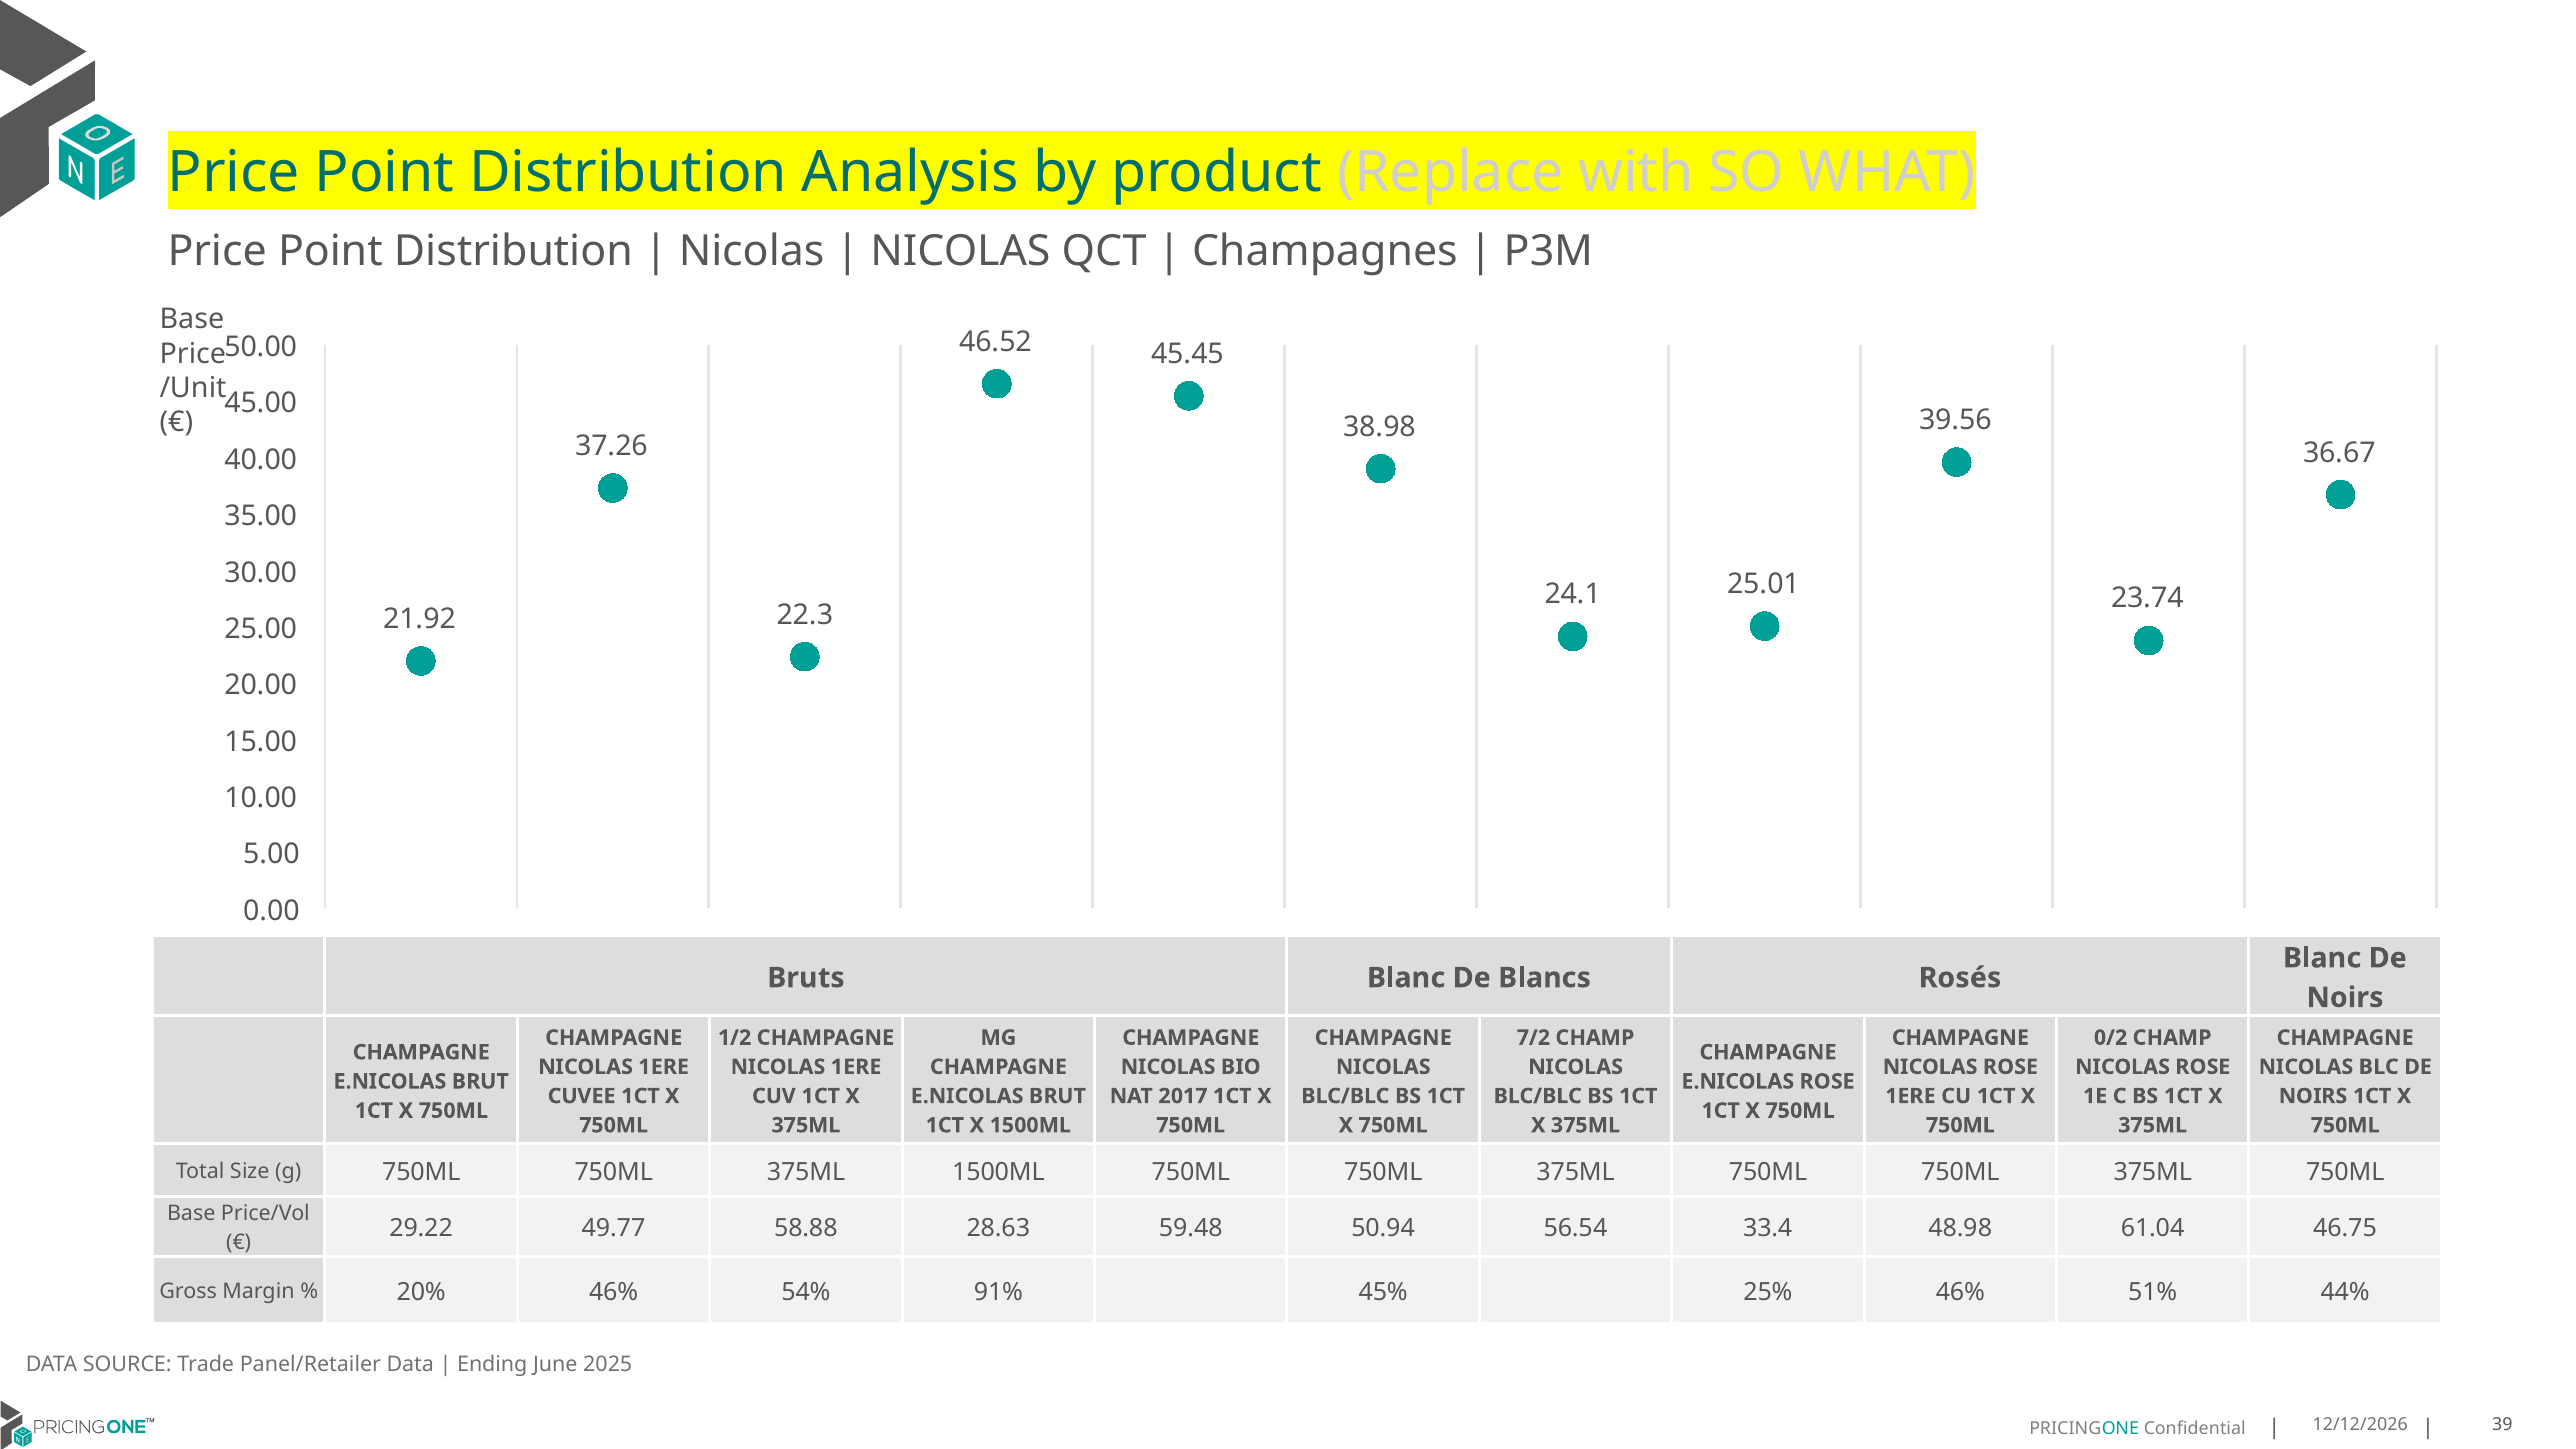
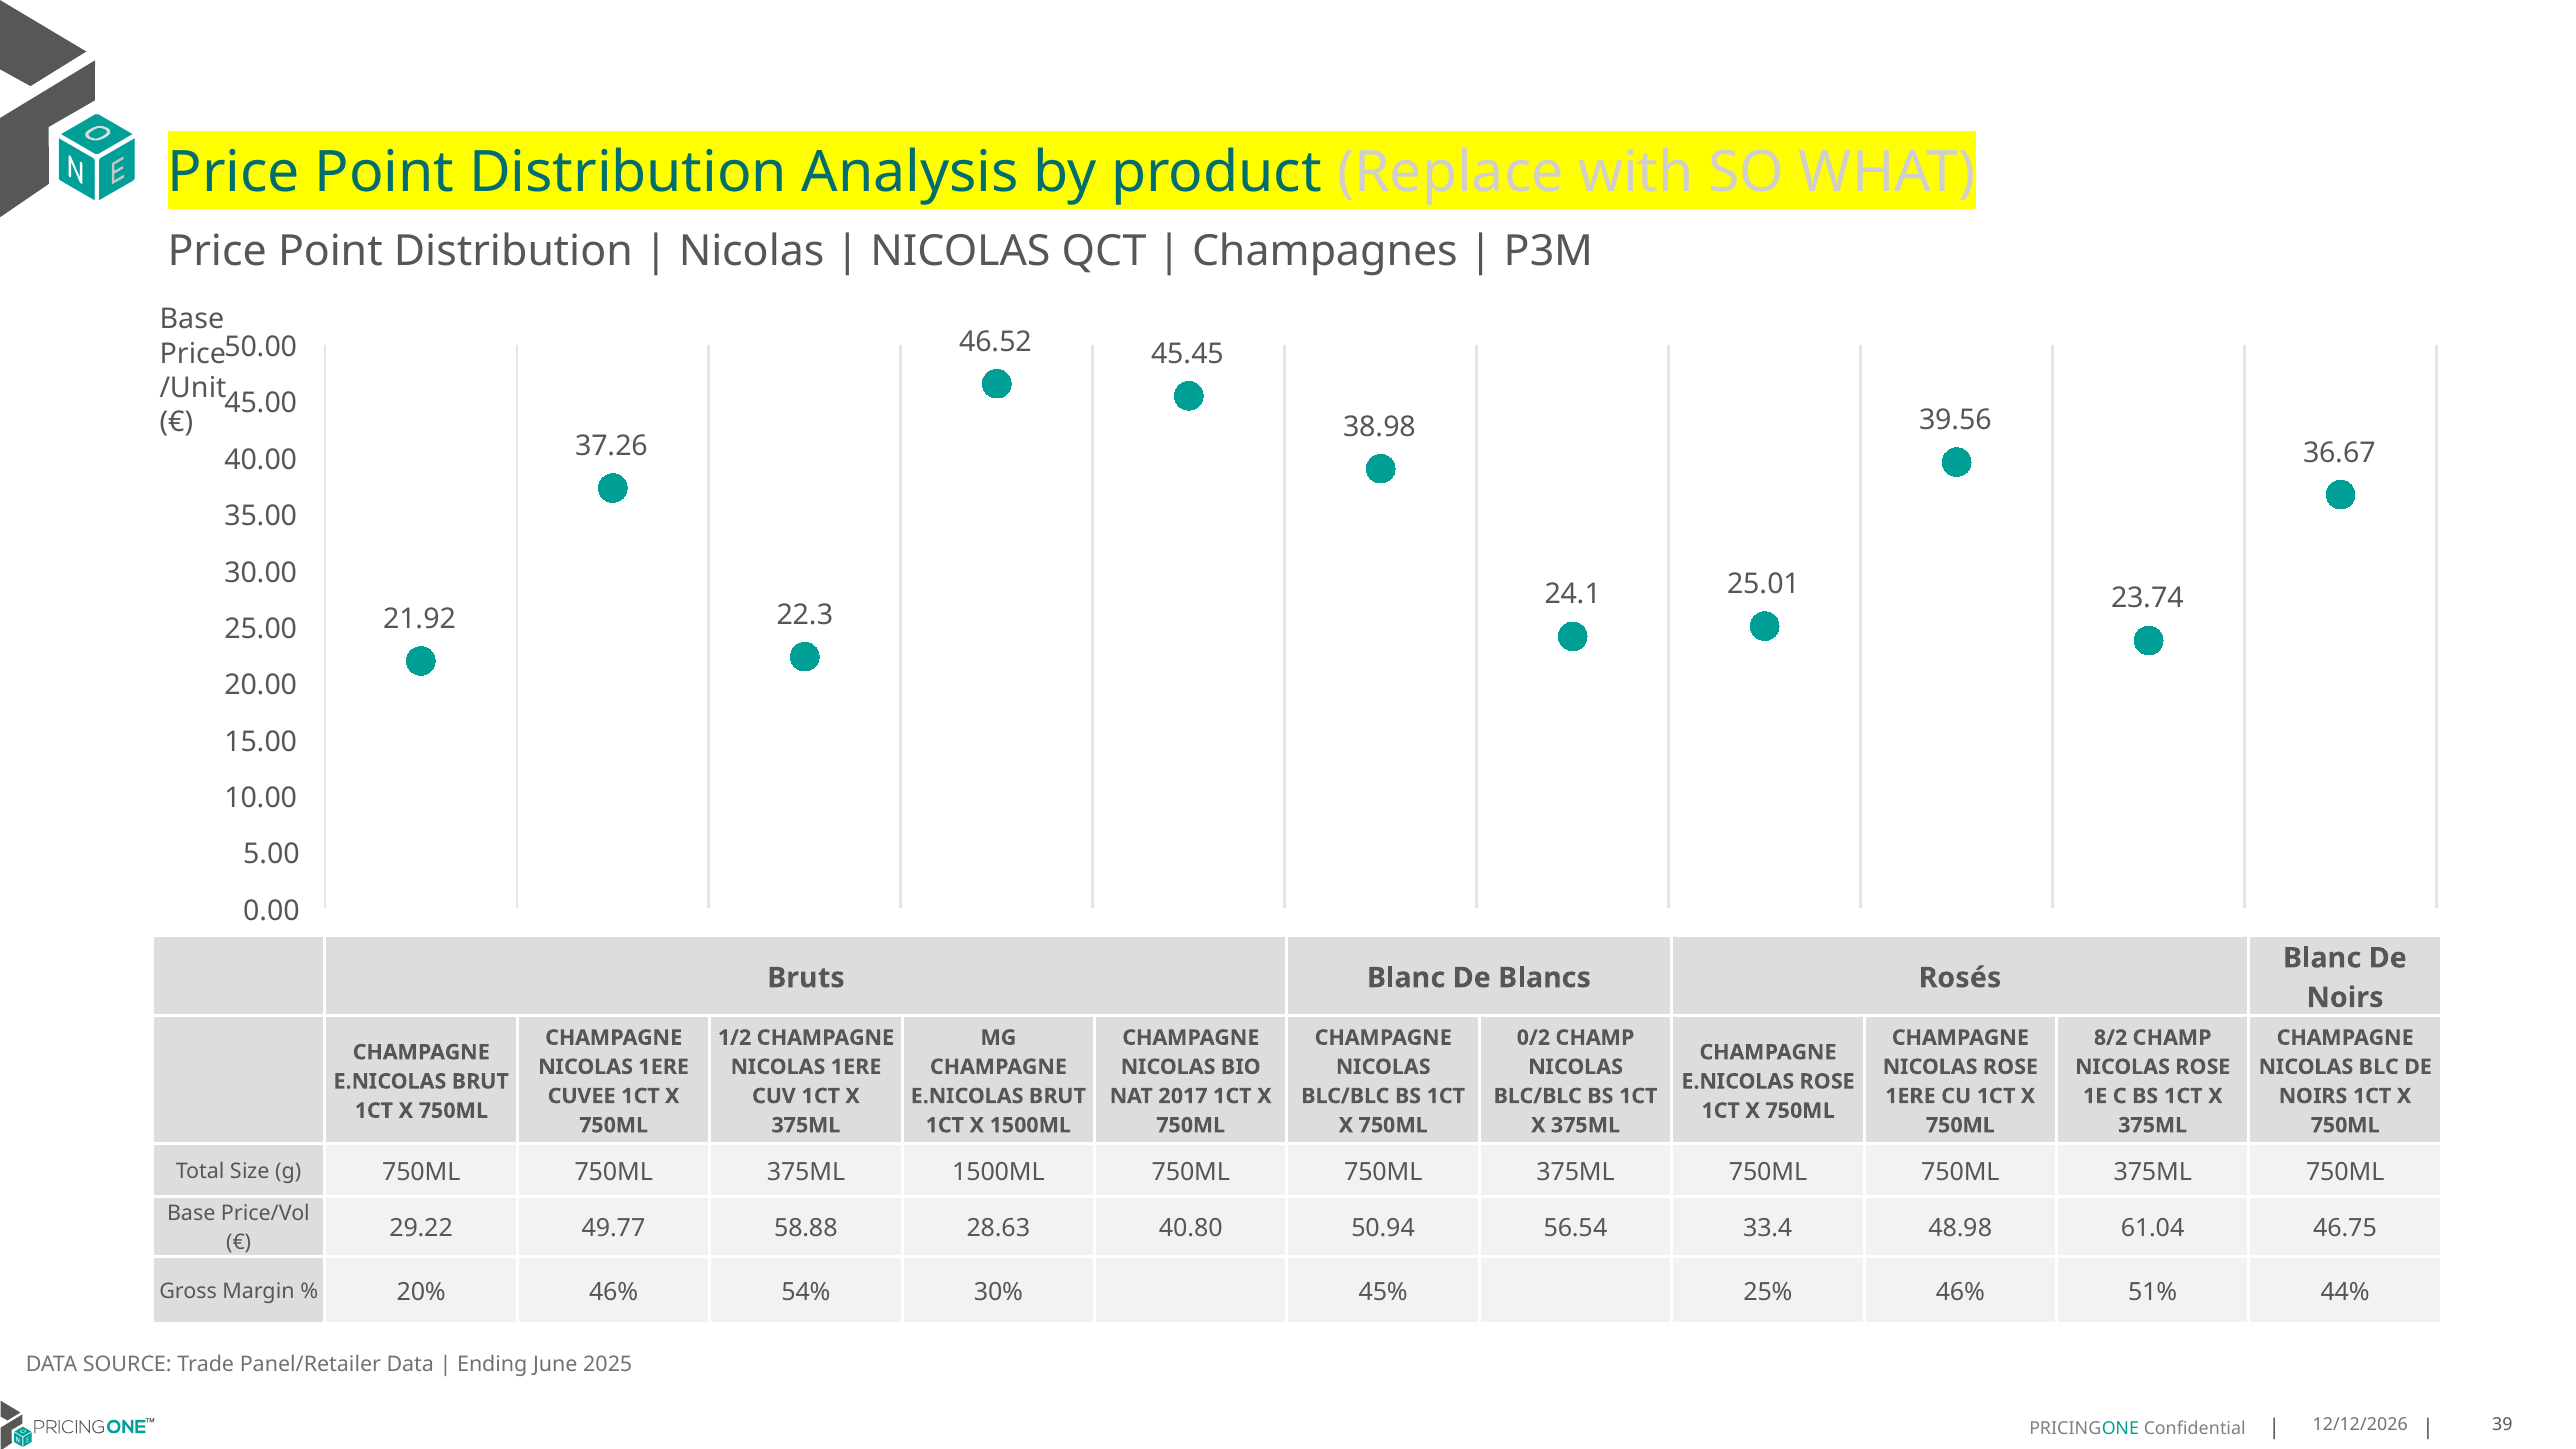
7/2: 7/2 -> 0/2
0/2: 0/2 -> 8/2
59.48: 59.48 -> 40.80
91%: 91% -> 30%
